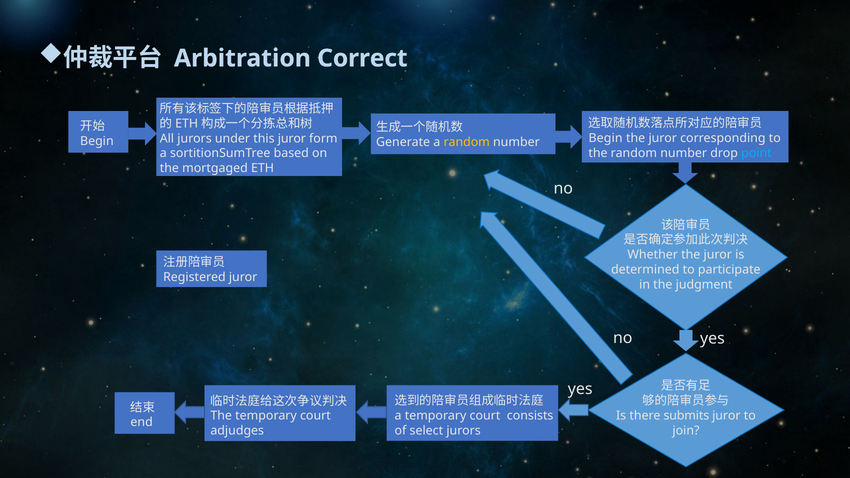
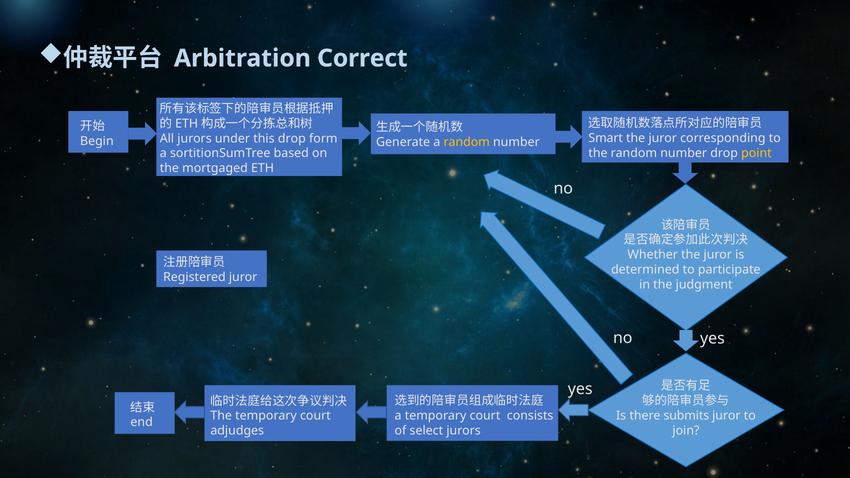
Begin at (606, 138): Begin -> Smart
this juror: juror -> drop
point colour: light blue -> yellow
